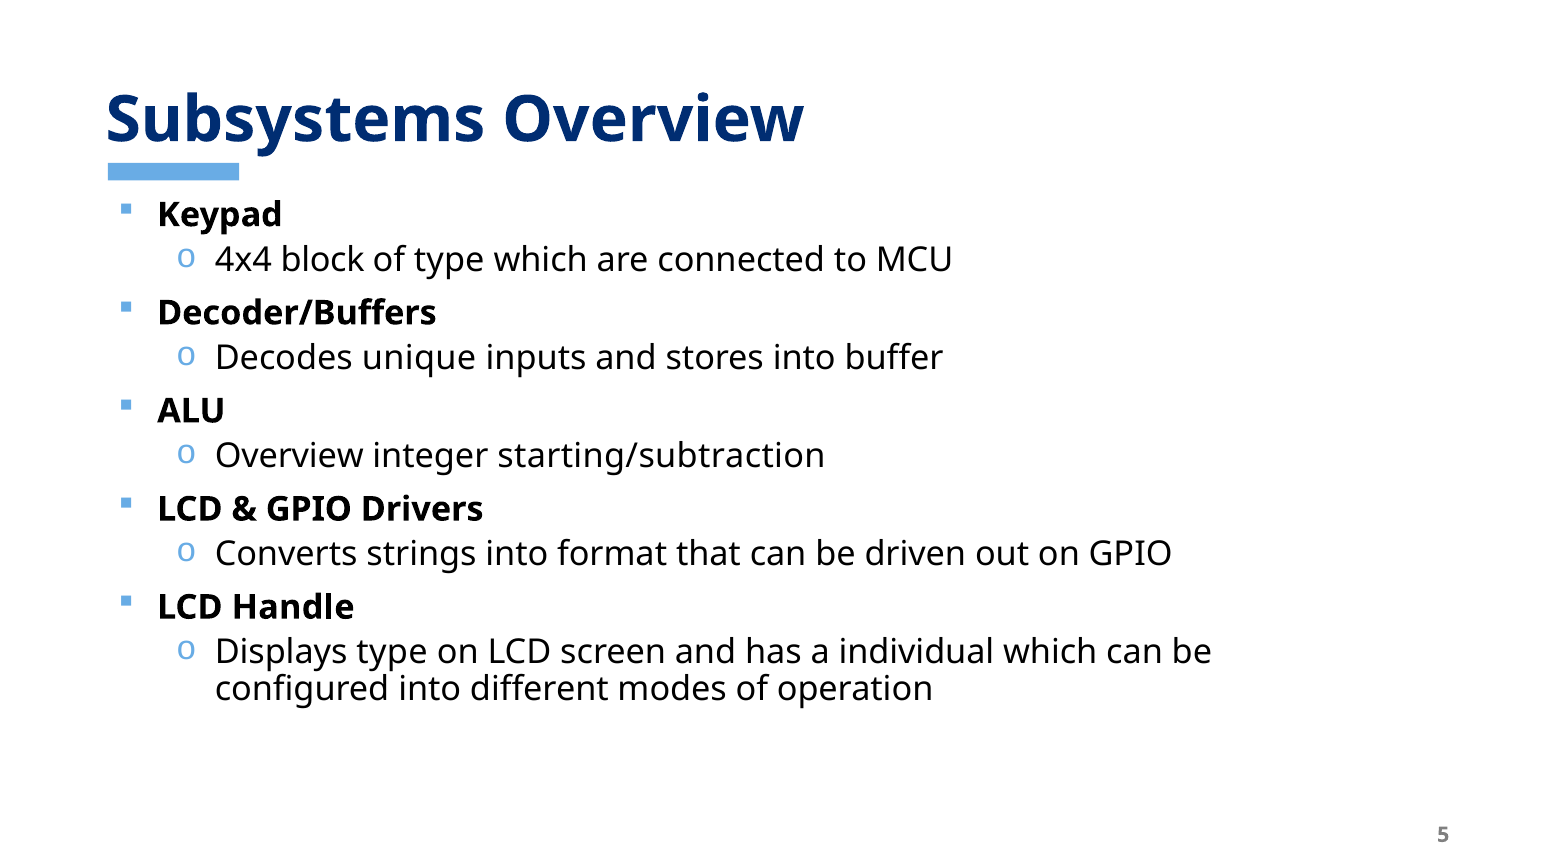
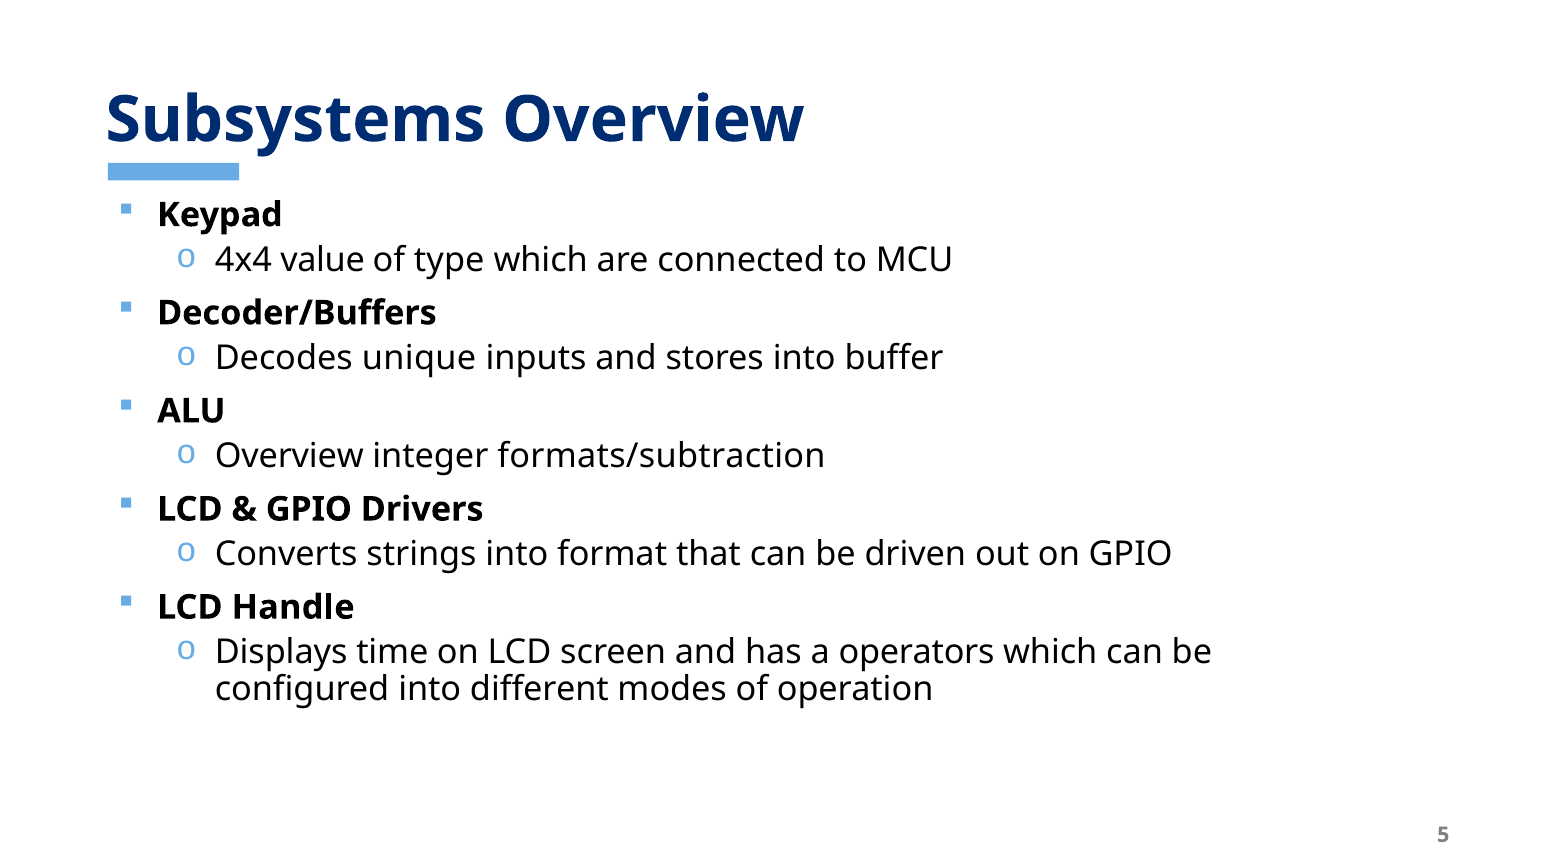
block: block -> value
starting/subtraction: starting/subtraction -> formats/subtraction
Displays type: type -> time
individual: individual -> operators
